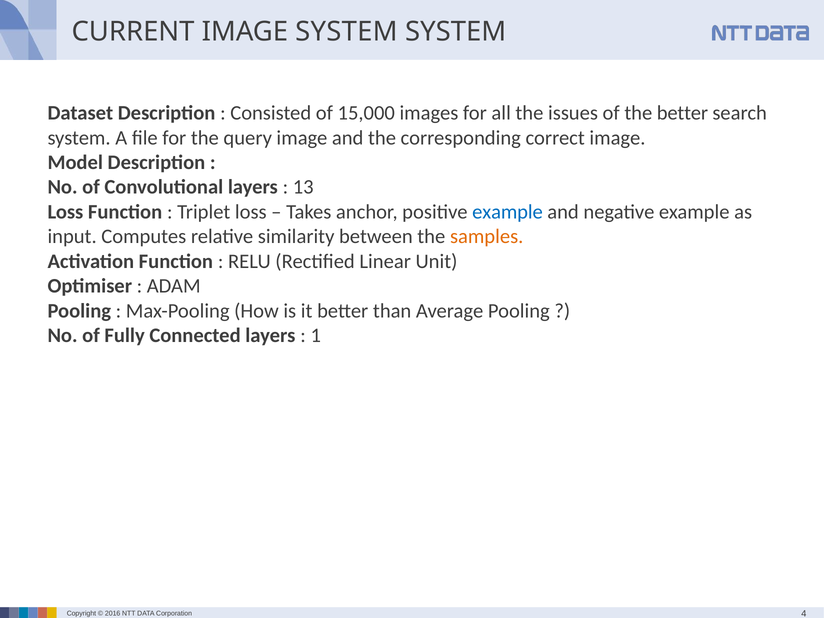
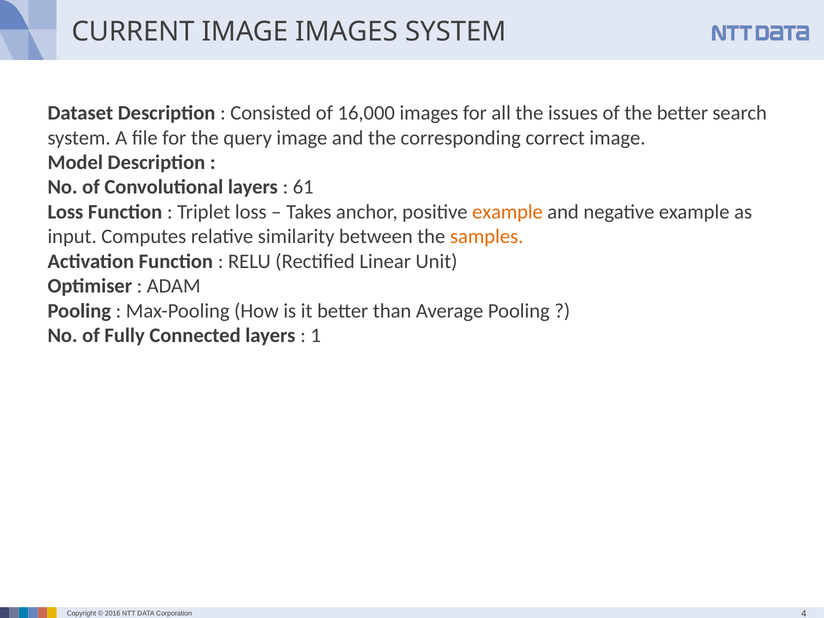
IMAGE SYSTEM: SYSTEM -> IMAGES
15,000: 15,000 -> 16,000
13: 13 -> 61
example at (507, 212) colour: blue -> orange
